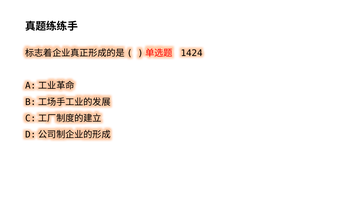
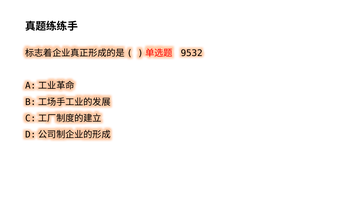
1424: 1424 -> 9532
